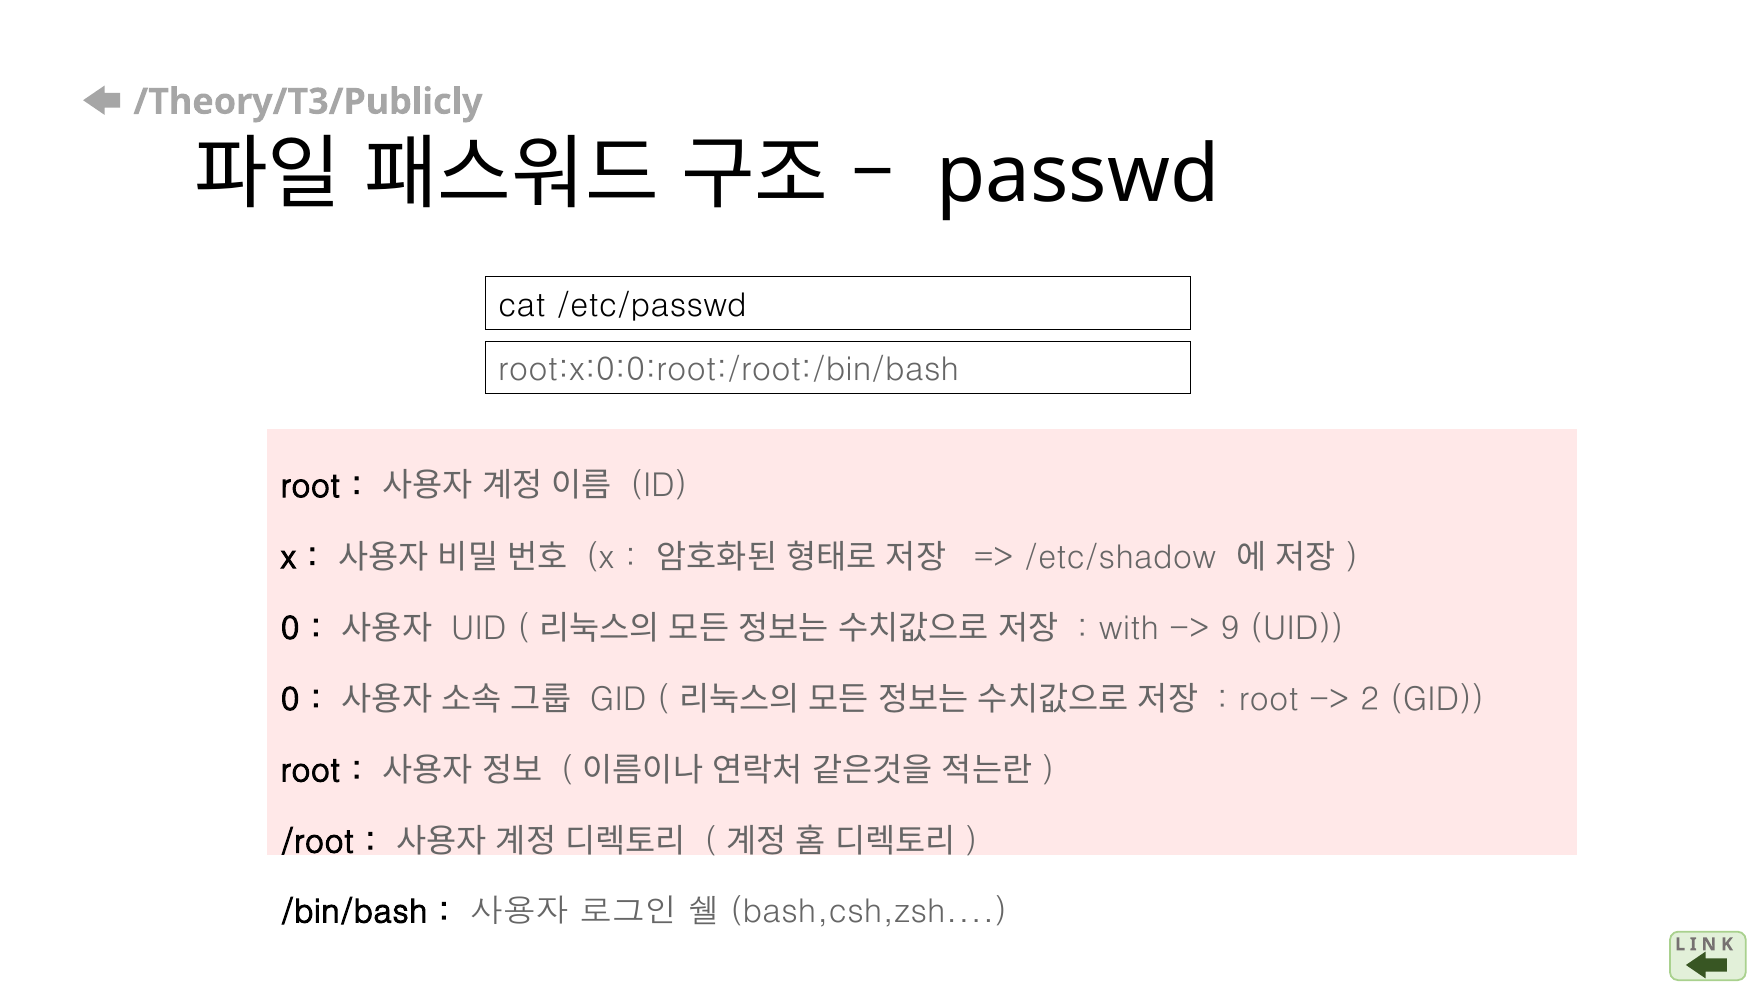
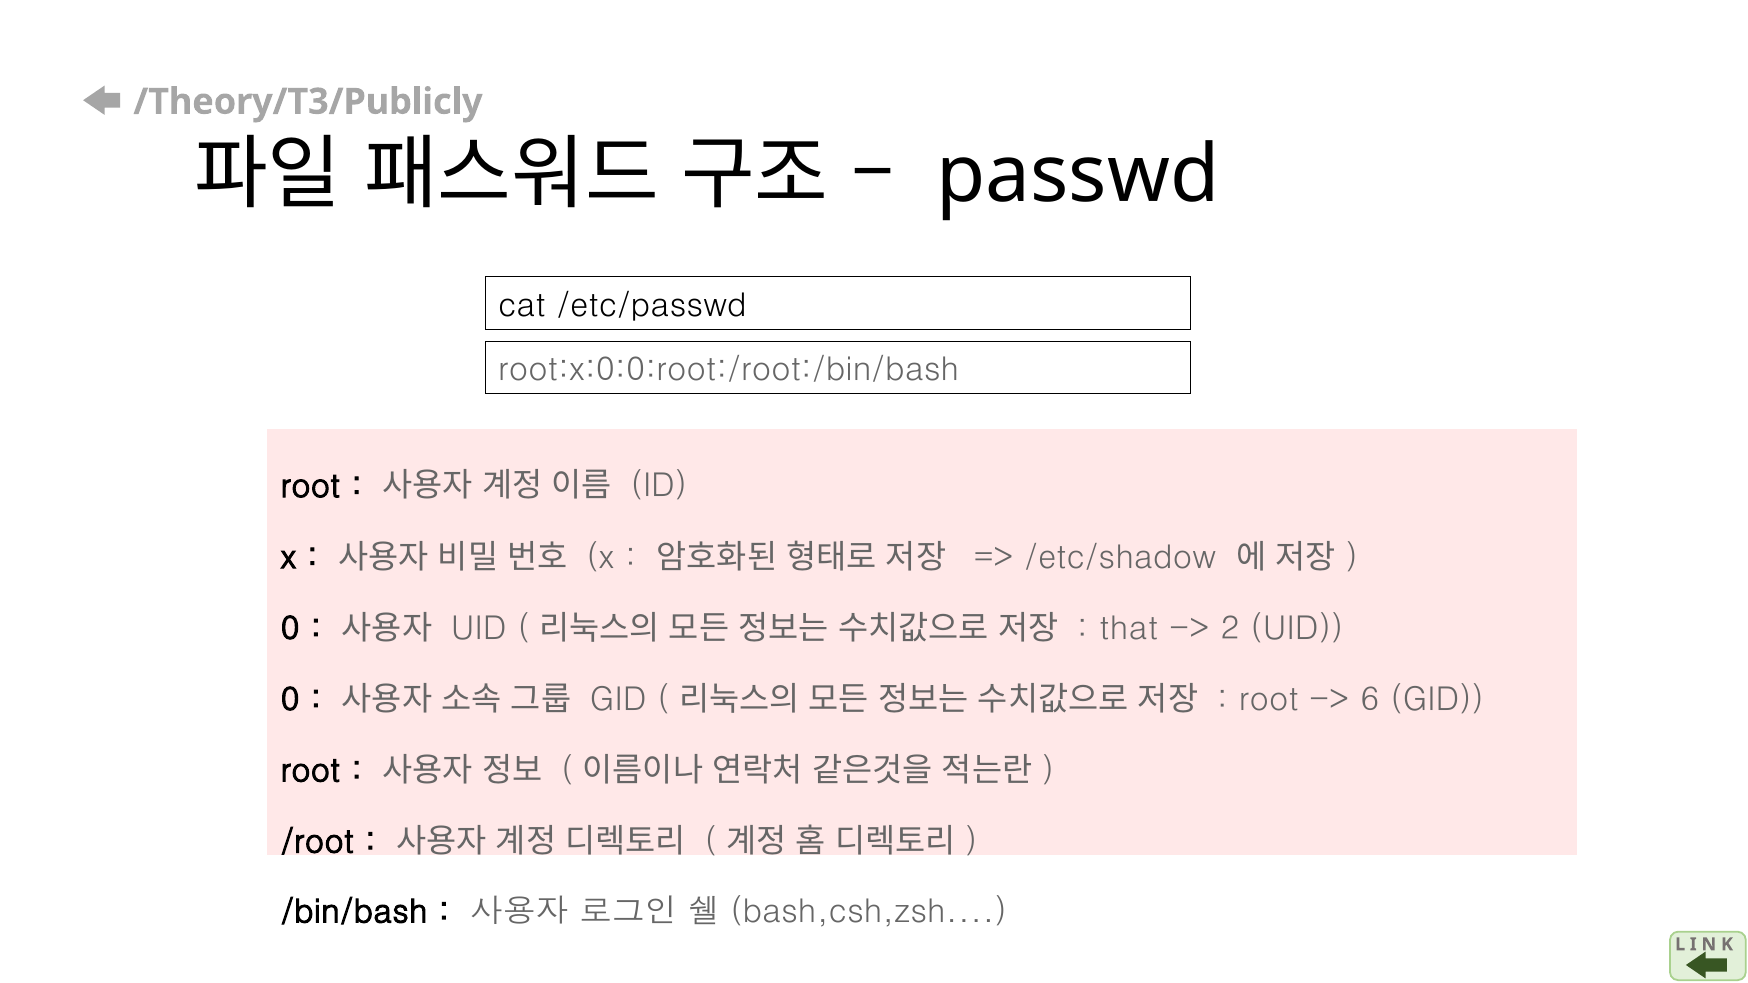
with: with -> that
9: 9 -> 2
2: 2 -> 6
